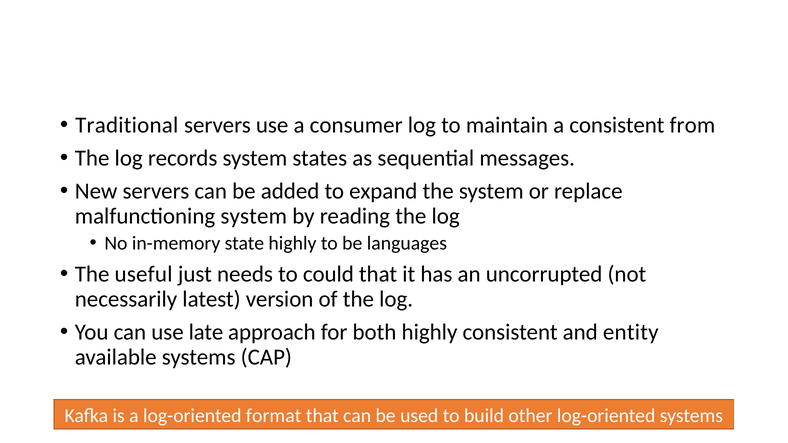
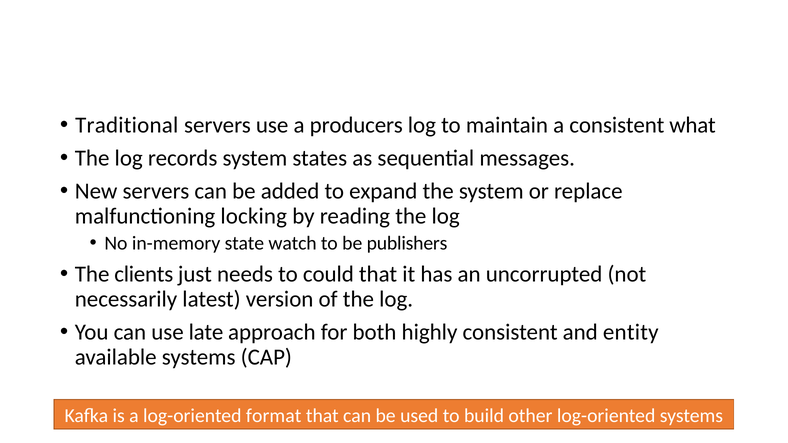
consumer: consumer -> producers
from: from -> what
malfunctioning system: system -> locking
state highly: highly -> watch
languages: languages -> publishers
useful: useful -> clients
